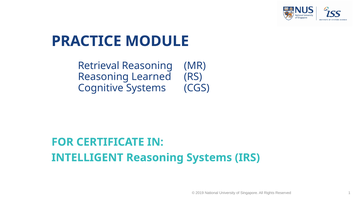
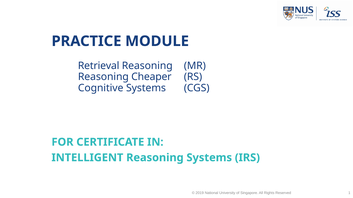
Learned: Learned -> Cheaper
